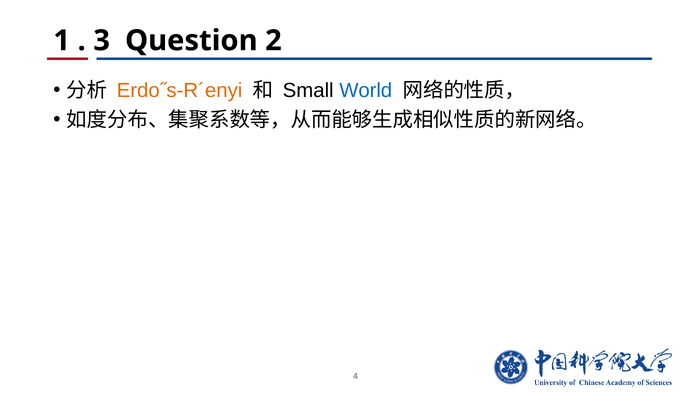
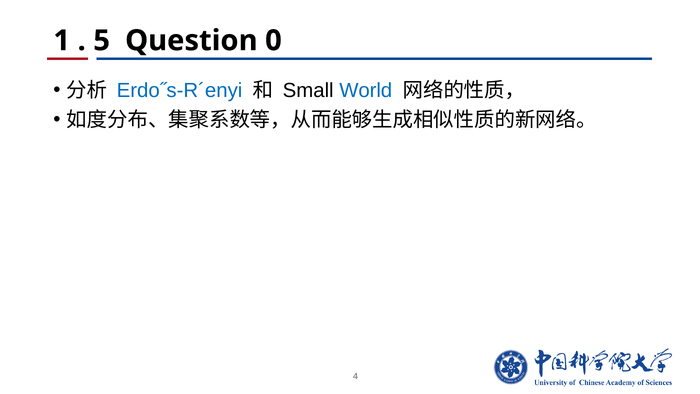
3: 3 -> 5
2: 2 -> 0
Erdo˝s-R´enyi colour: orange -> blue
